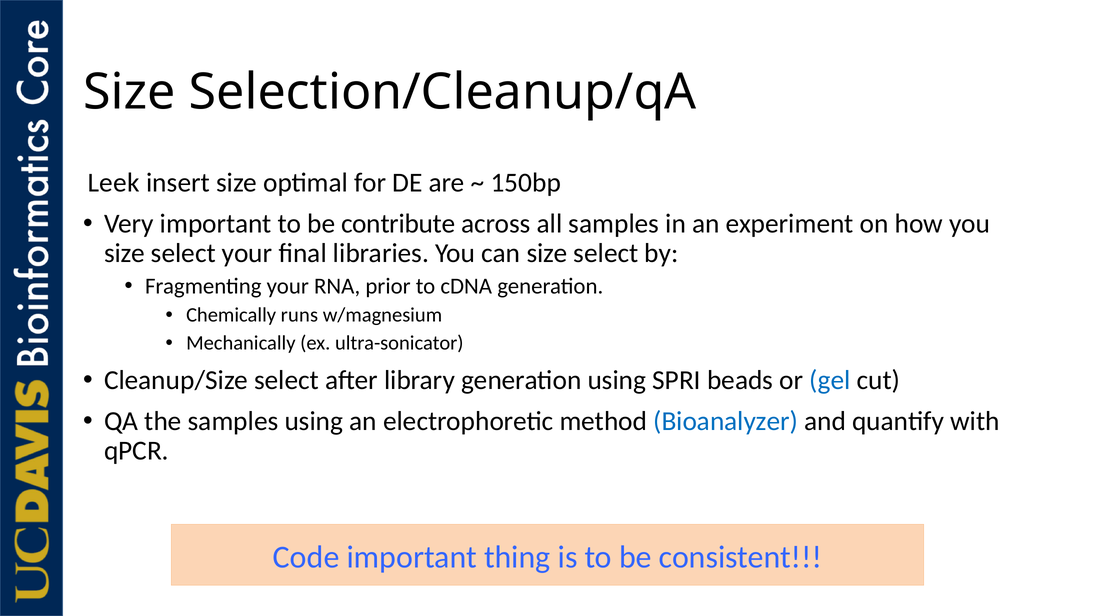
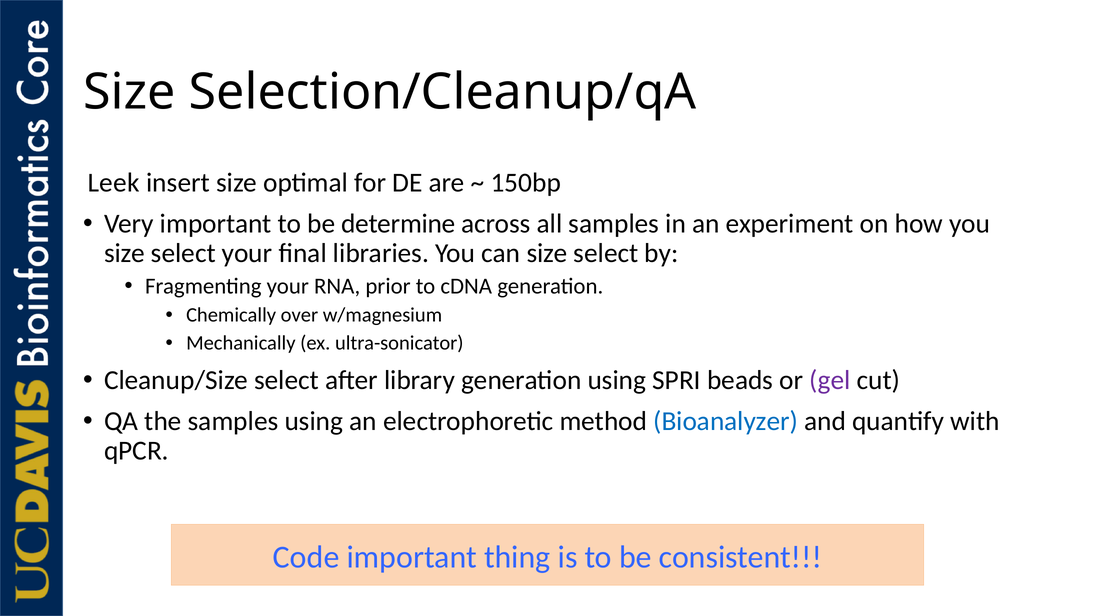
contribute: contribute -> determine
runs: runs -> over
gel colour: blue -> purple
